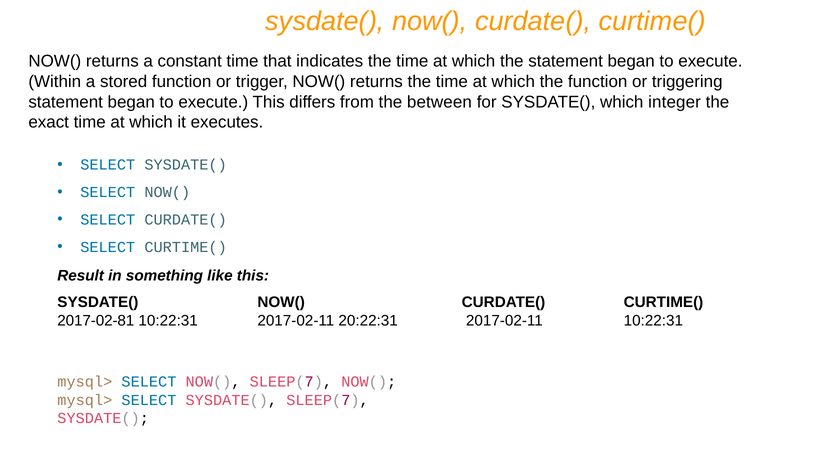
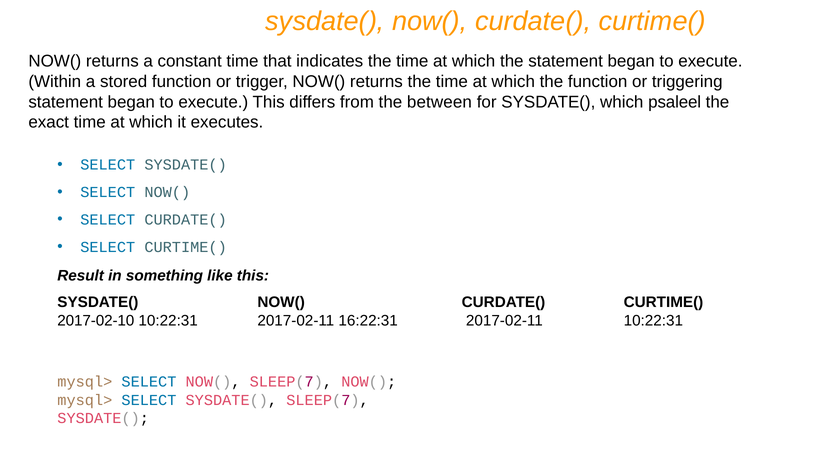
integer: integer -> psaleel
2017-02-81: 2017-02-81 -> 2017-02-10
20:22:31: 20:22:31 -> 16:22:31
